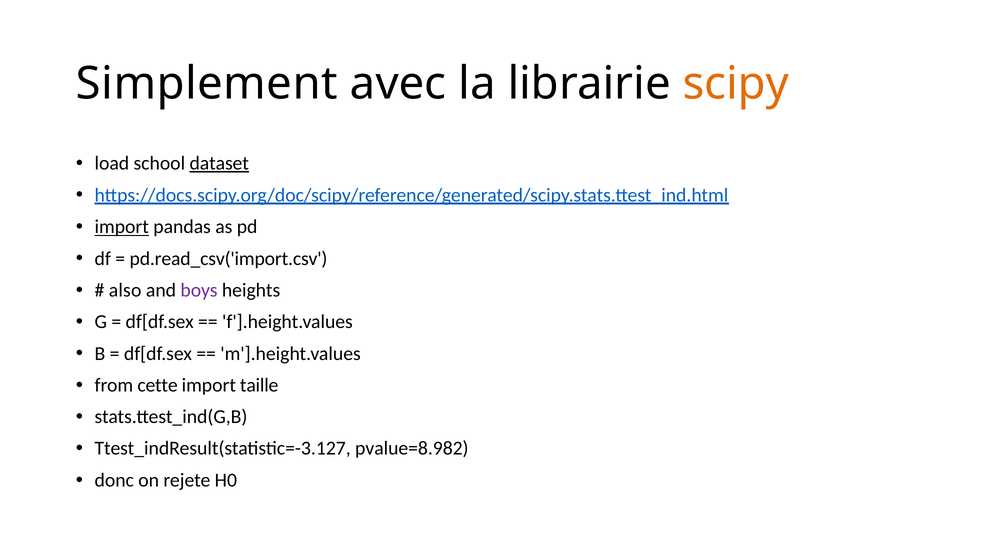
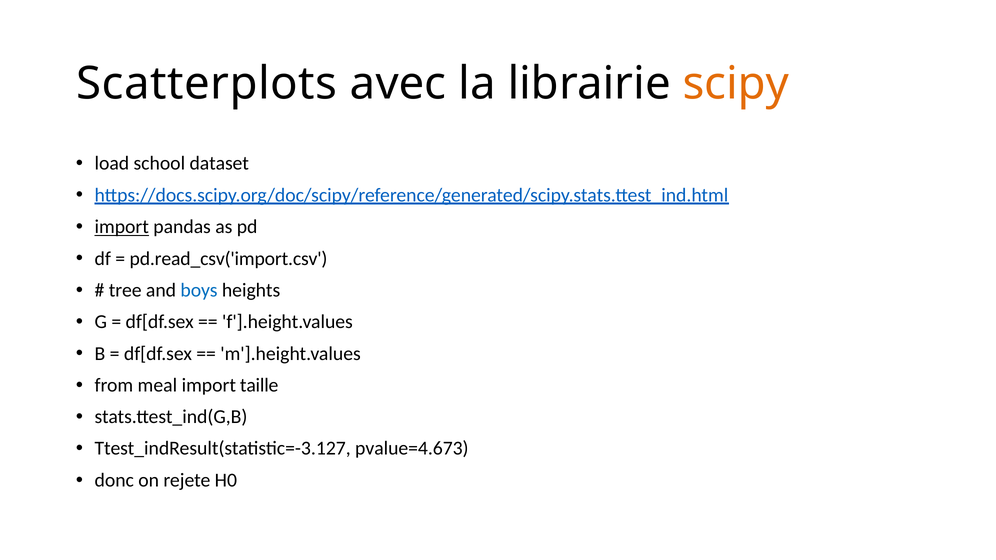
Simplement: Simplement -> Scatterplots
dataset underline: present -> none
also: also -> tree
boys colour: purple -> blue
cette: cette -> meal
pvalue=8.982: pvalue=8.982 -> pvalue=4.673
